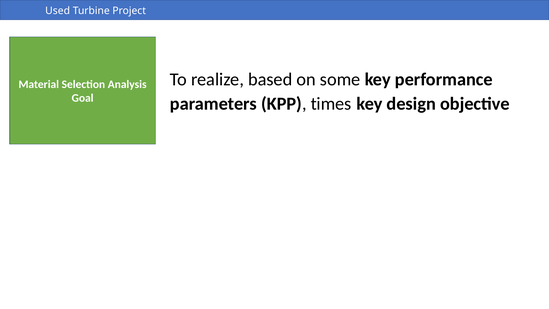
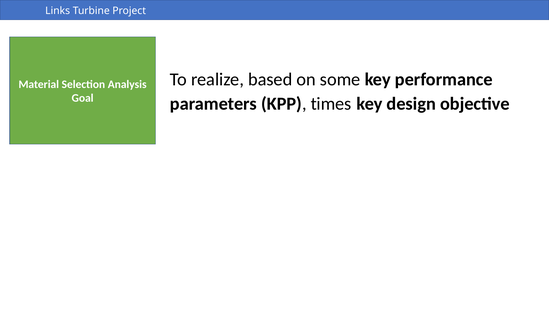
Used: Used -> Links
